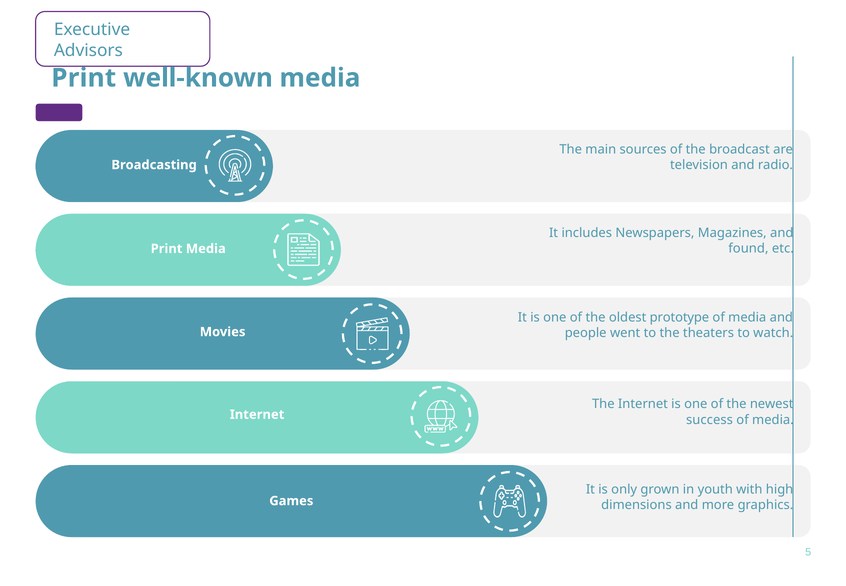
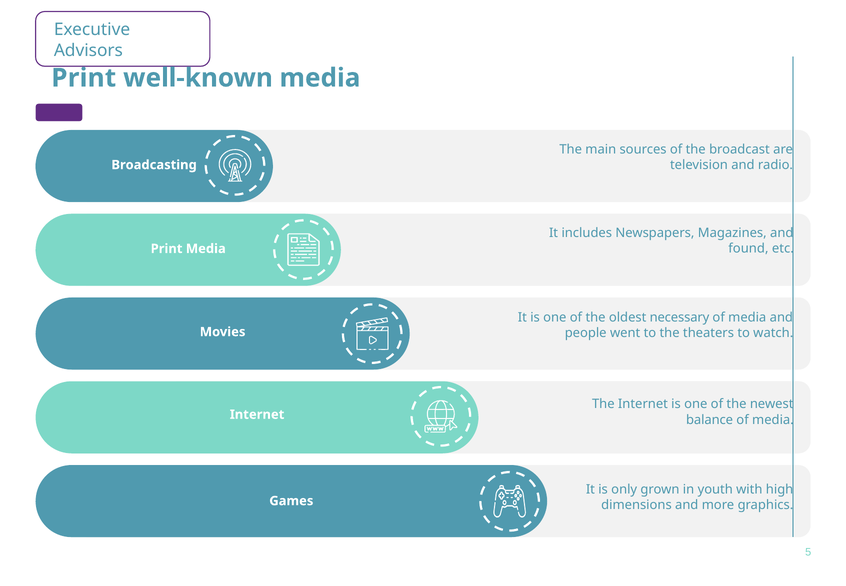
prototype: prototype -> necessary
success: success -> balance
